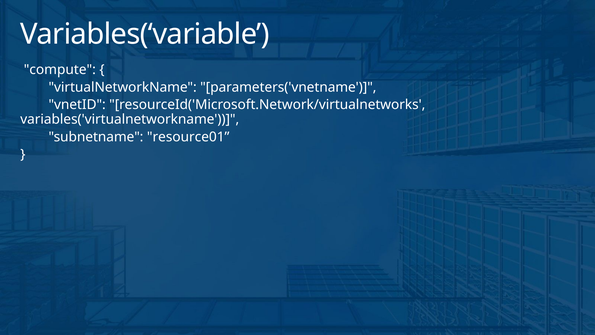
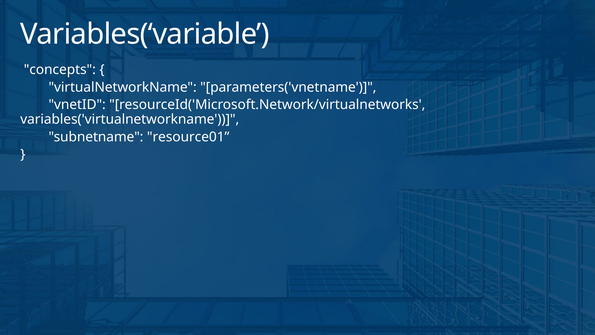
compute: compute -> concepts
